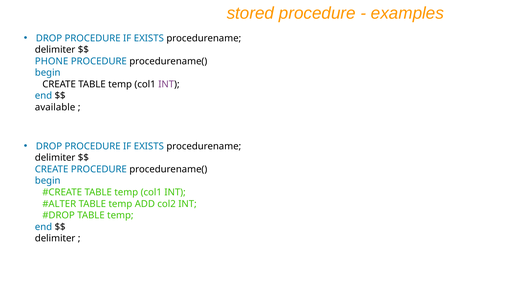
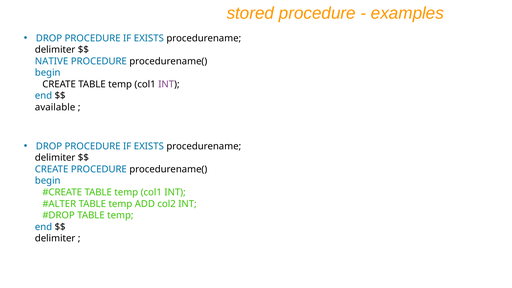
PHONE: PHONE -> NATIVE
